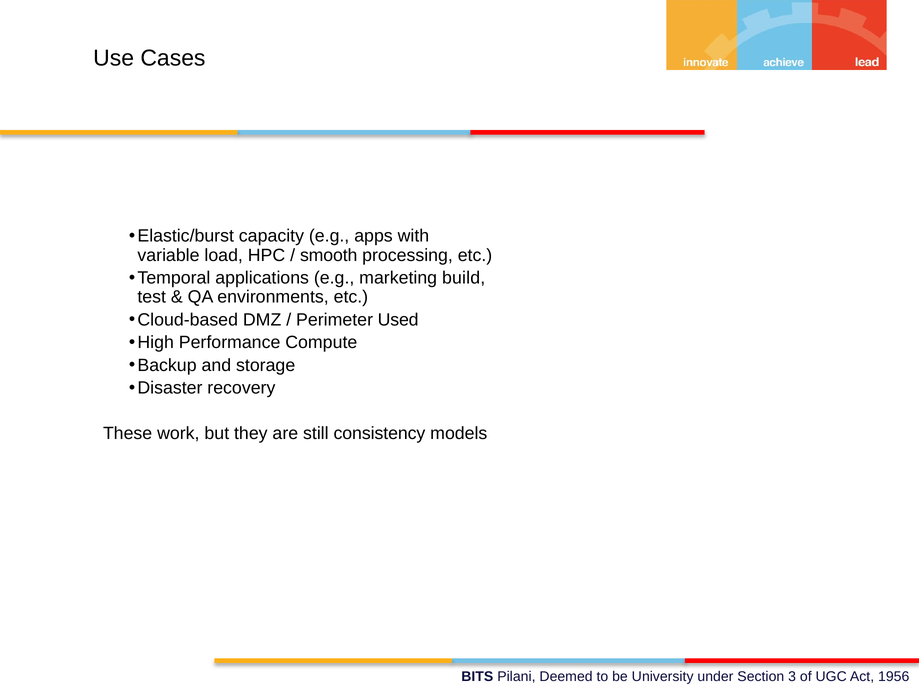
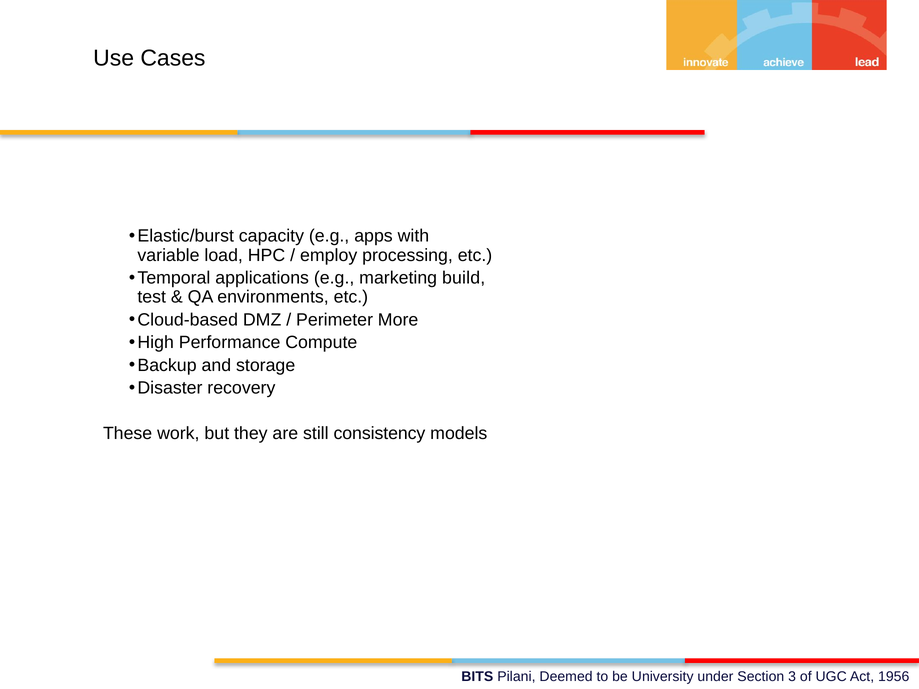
smooth: smooth -> employ
Used: Used -> More
